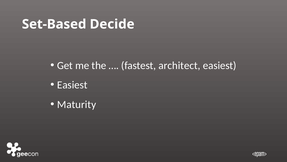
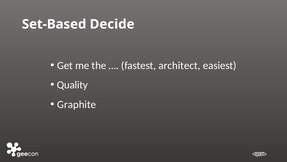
Easiest at (72, 85): Easiest -> Quality
Maturity: Maturity -> Graphite
